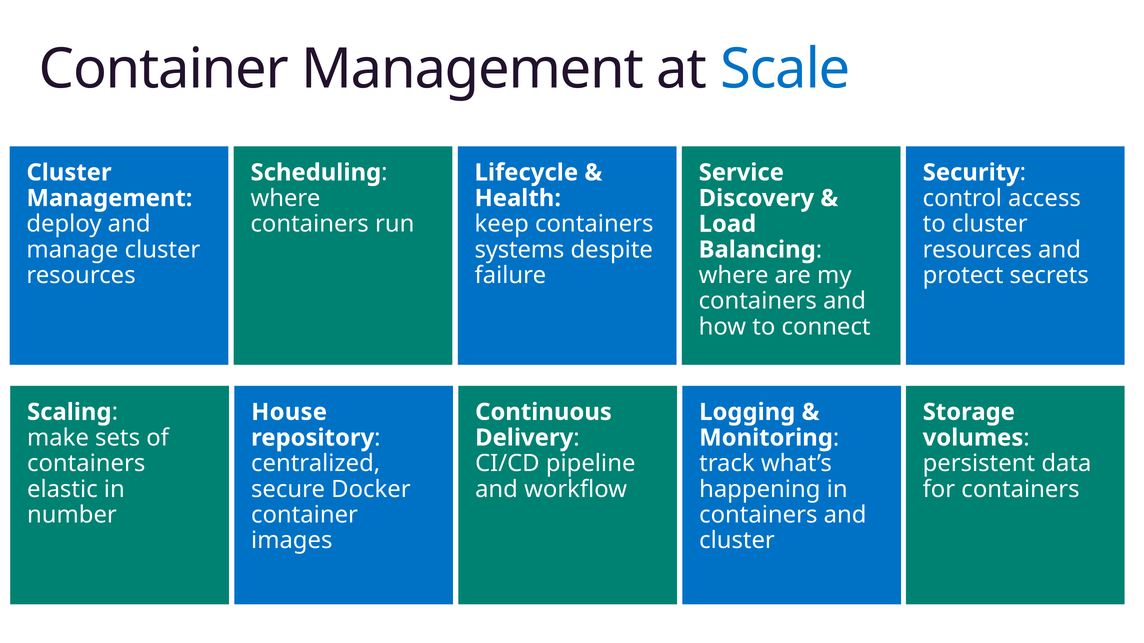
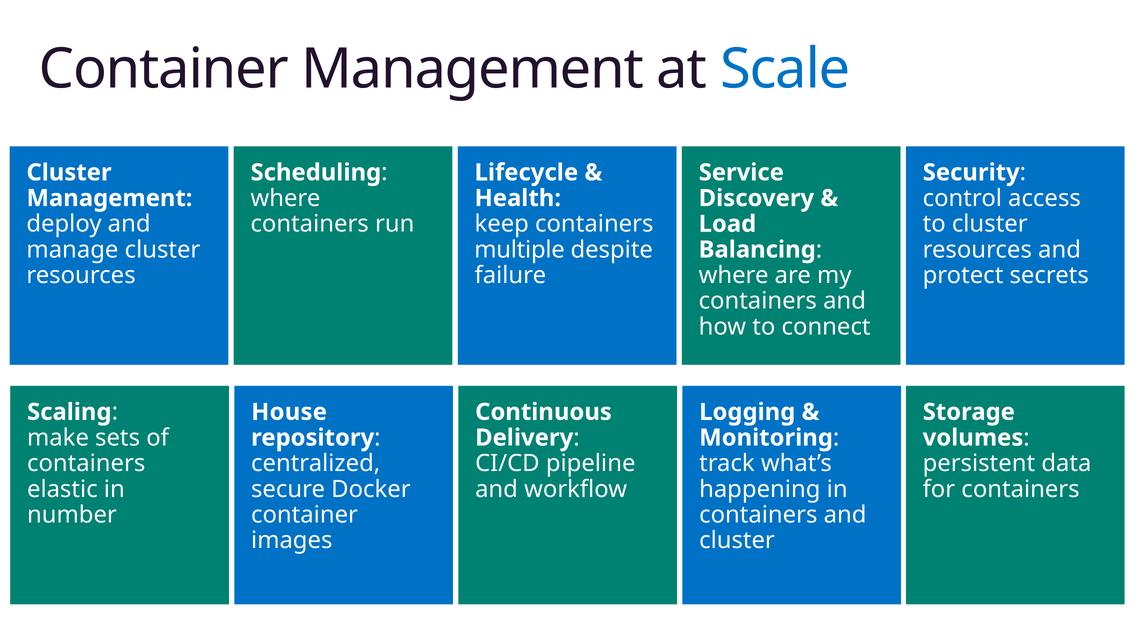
systems: systems -> multiple
